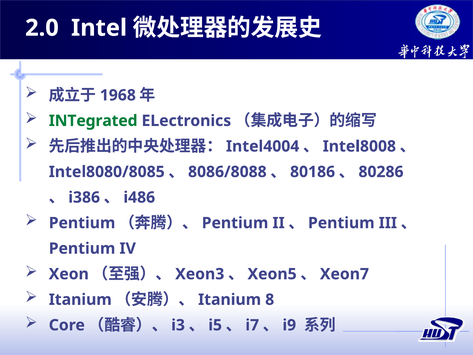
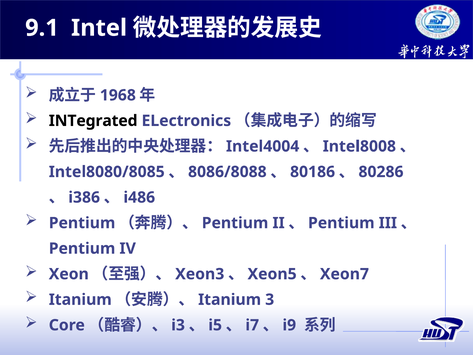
2.0: 2.0 -> 9.1
INTegrated colour: green -> black
8: 8 -> 3
